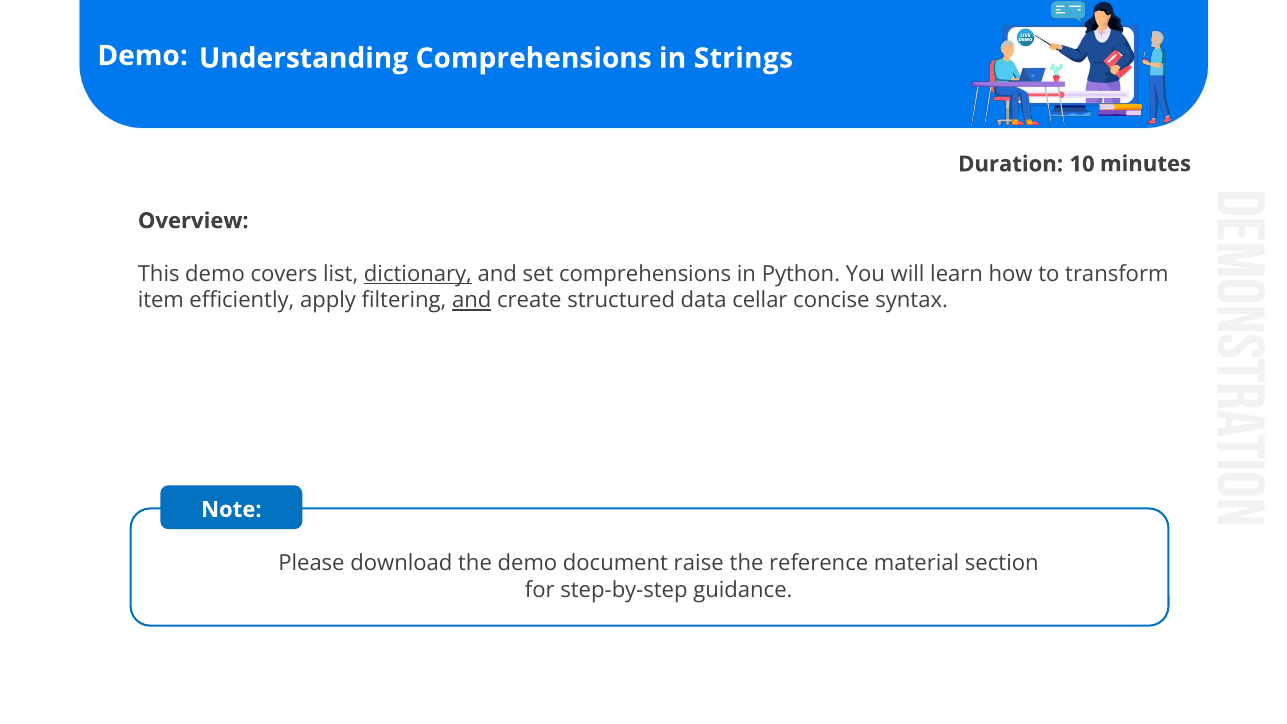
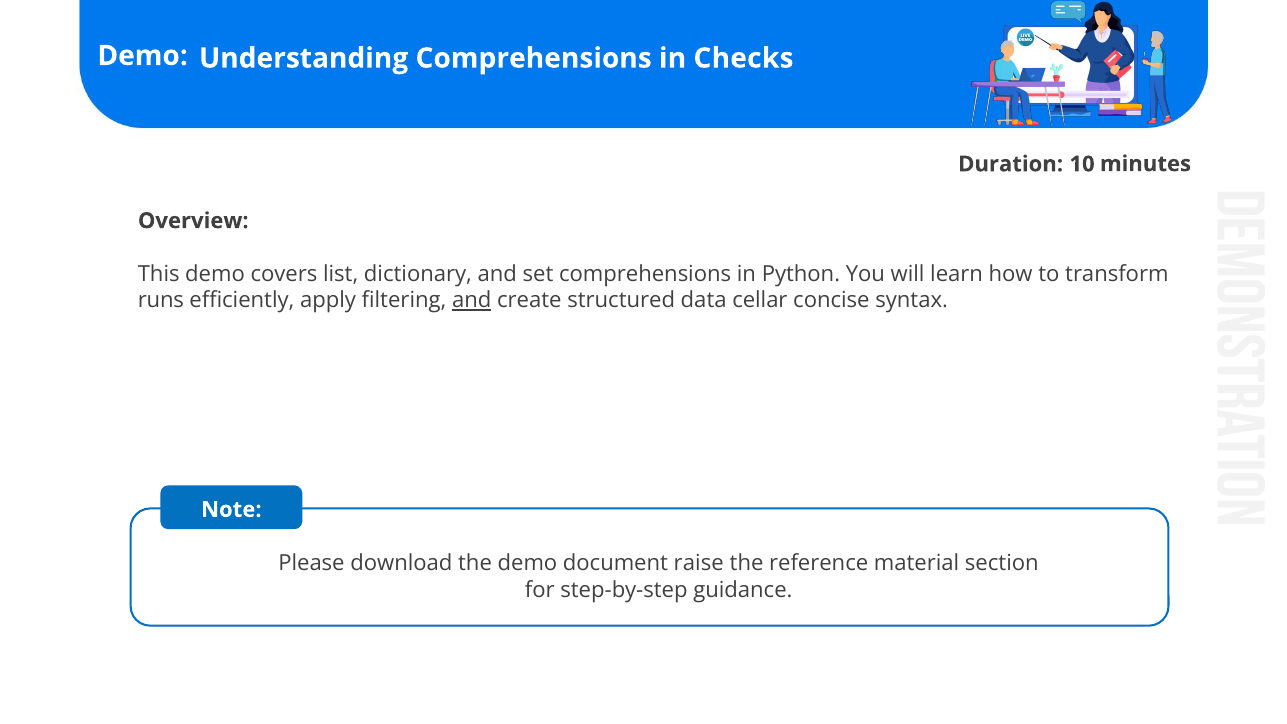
Strings: Strings -> Checks
dictionary underline: present -> none
item: item -> runs
